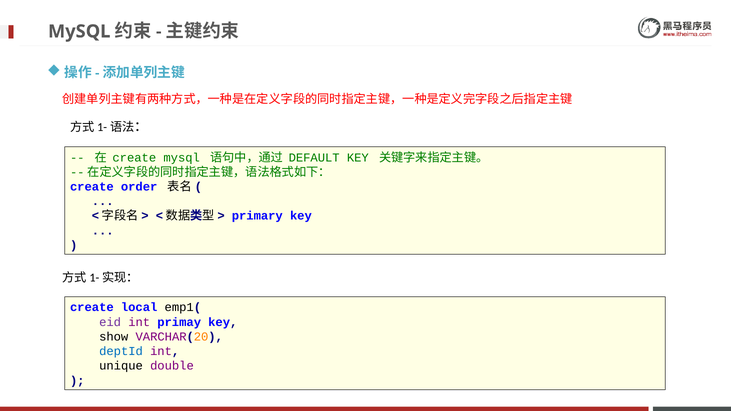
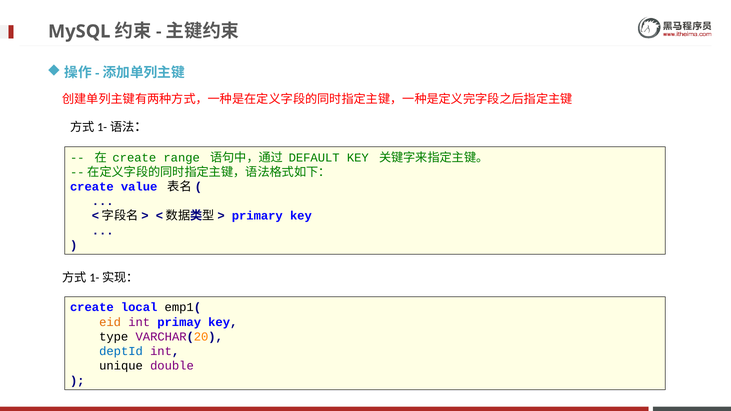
create mysql: mysql -> range
order: order -> value
eid colour: purple -> orange
show: show -> type
